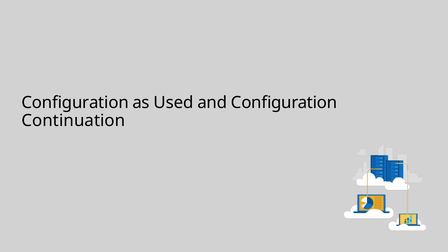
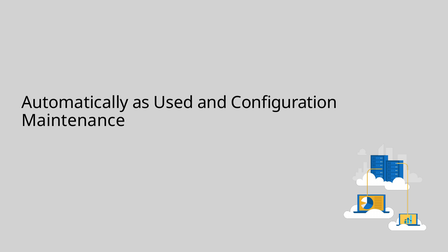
Configuration at (75, 103): Configuration -> Automatically
Continuation: Continuation -> Maintenance
